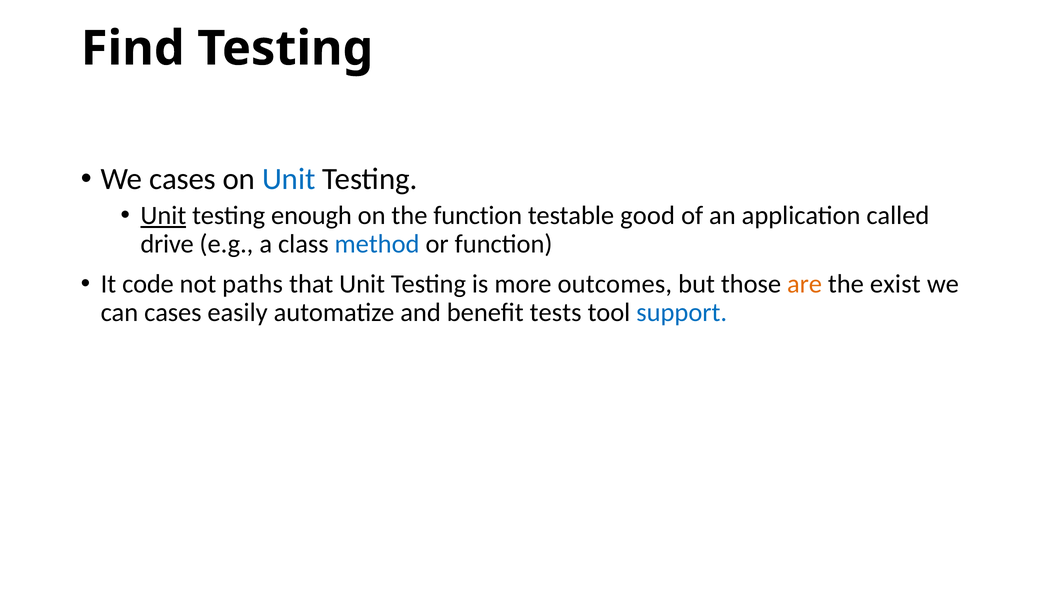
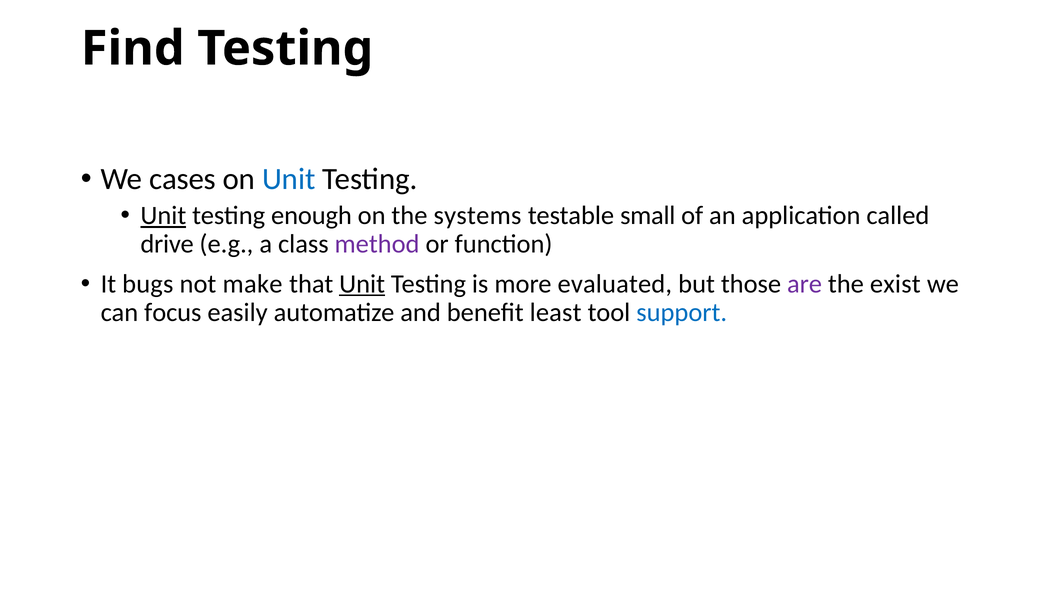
the function: function -> systems
good: good -> small
method colour: blue -> purple
code: code -> bugs
paths: paths -> make
Unit at (362, 284) underline: none -> present
outcomes: outcomes -> evaluated
are colour: orange -> purple
can cases: cases -> focus
tests: tests -> least
